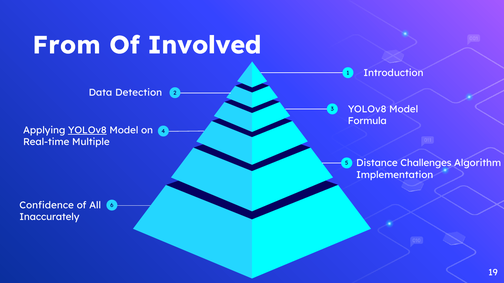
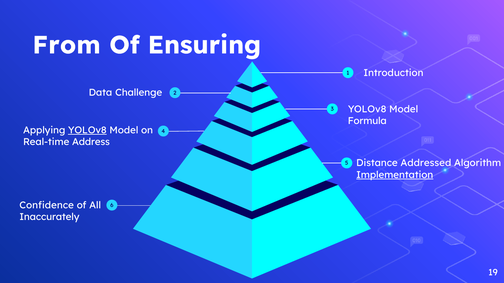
Involved: Involved -> Ensuring
Detection: Detection -> Challenge
Multiple: Multiple -> Address
Challenges: Challenges -> Addressed
Implementation underline: none -> present
